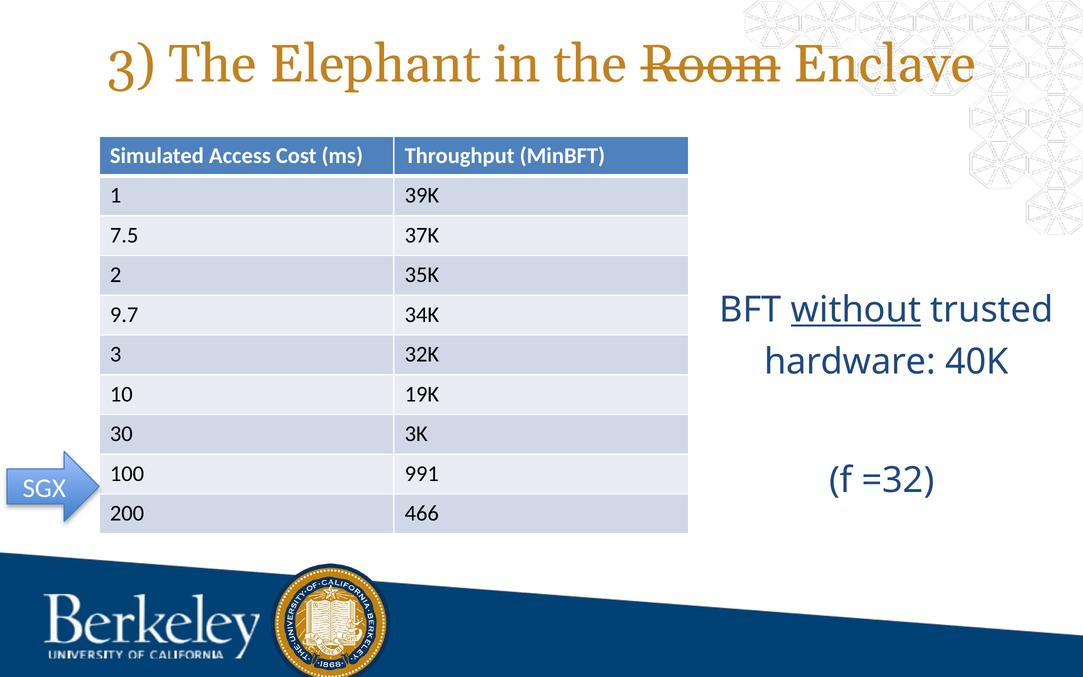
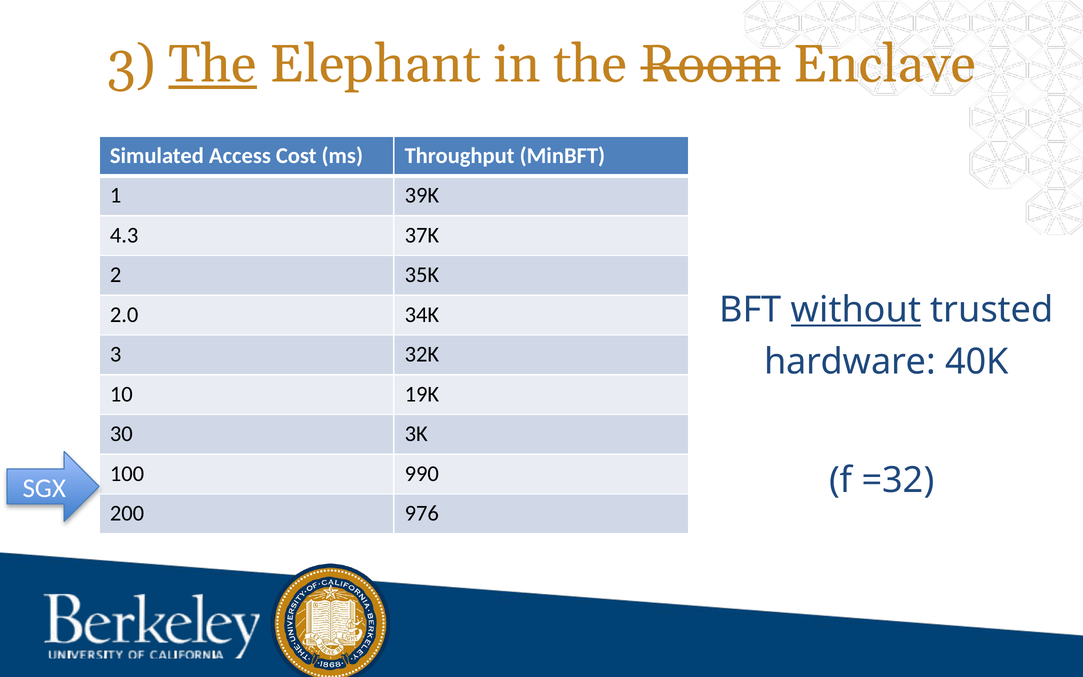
The at (213, 65) underline: none -> present
7.5: 7.5 -> 4.3
9.7: 9.7 -> 2.0
991: 991 -> 990
466: 466 -> 976
